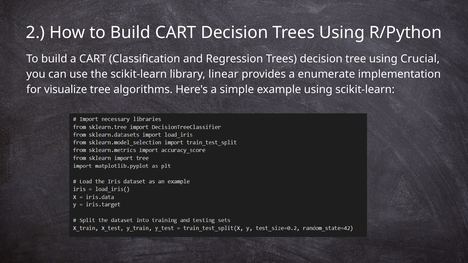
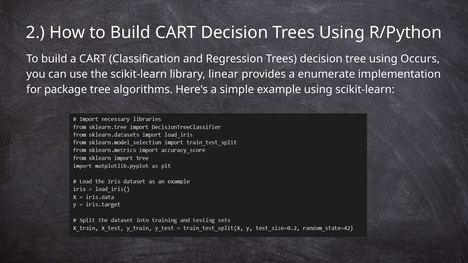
Crucial: Crucial -> Occurs
visualize: visualize -> package
